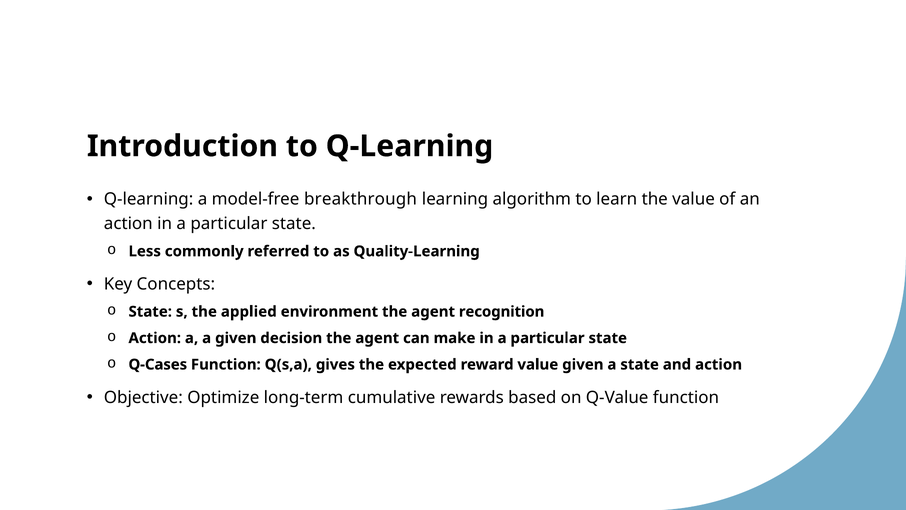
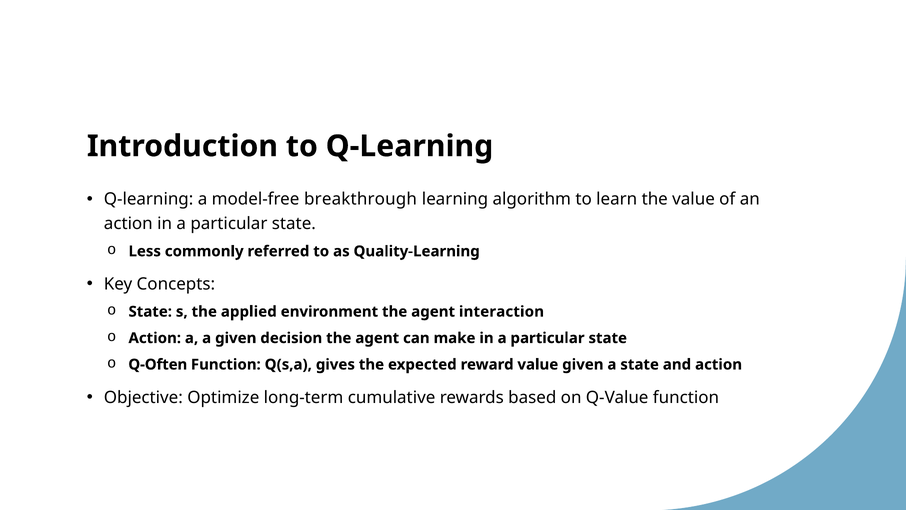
recognition: recognition -> interaction
Q-Cases: Q-Cases -> Q-Often
